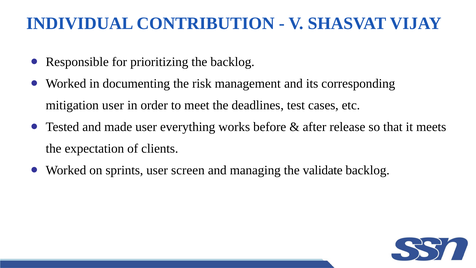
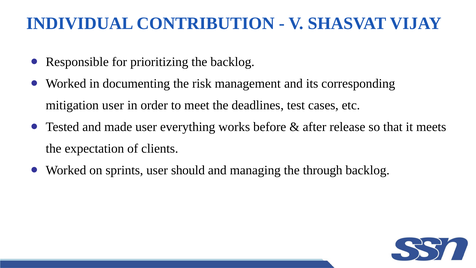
screen: screen -> should
validate: validate -> through
